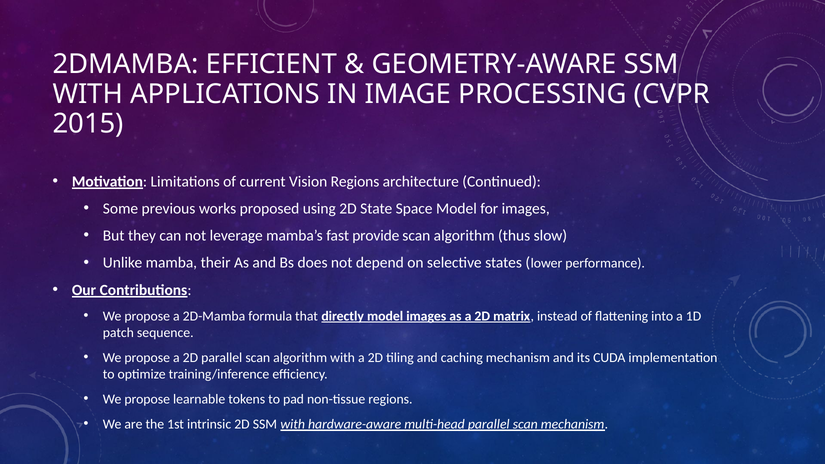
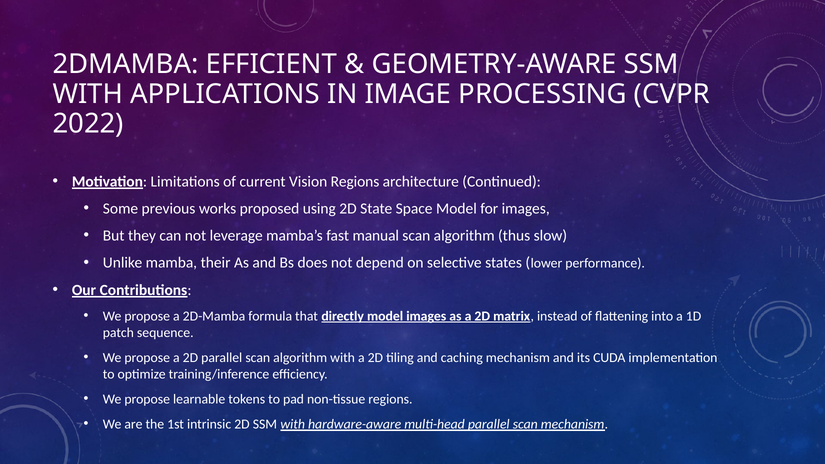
2015: 2015 -> 2022
provide: provide -> manual
